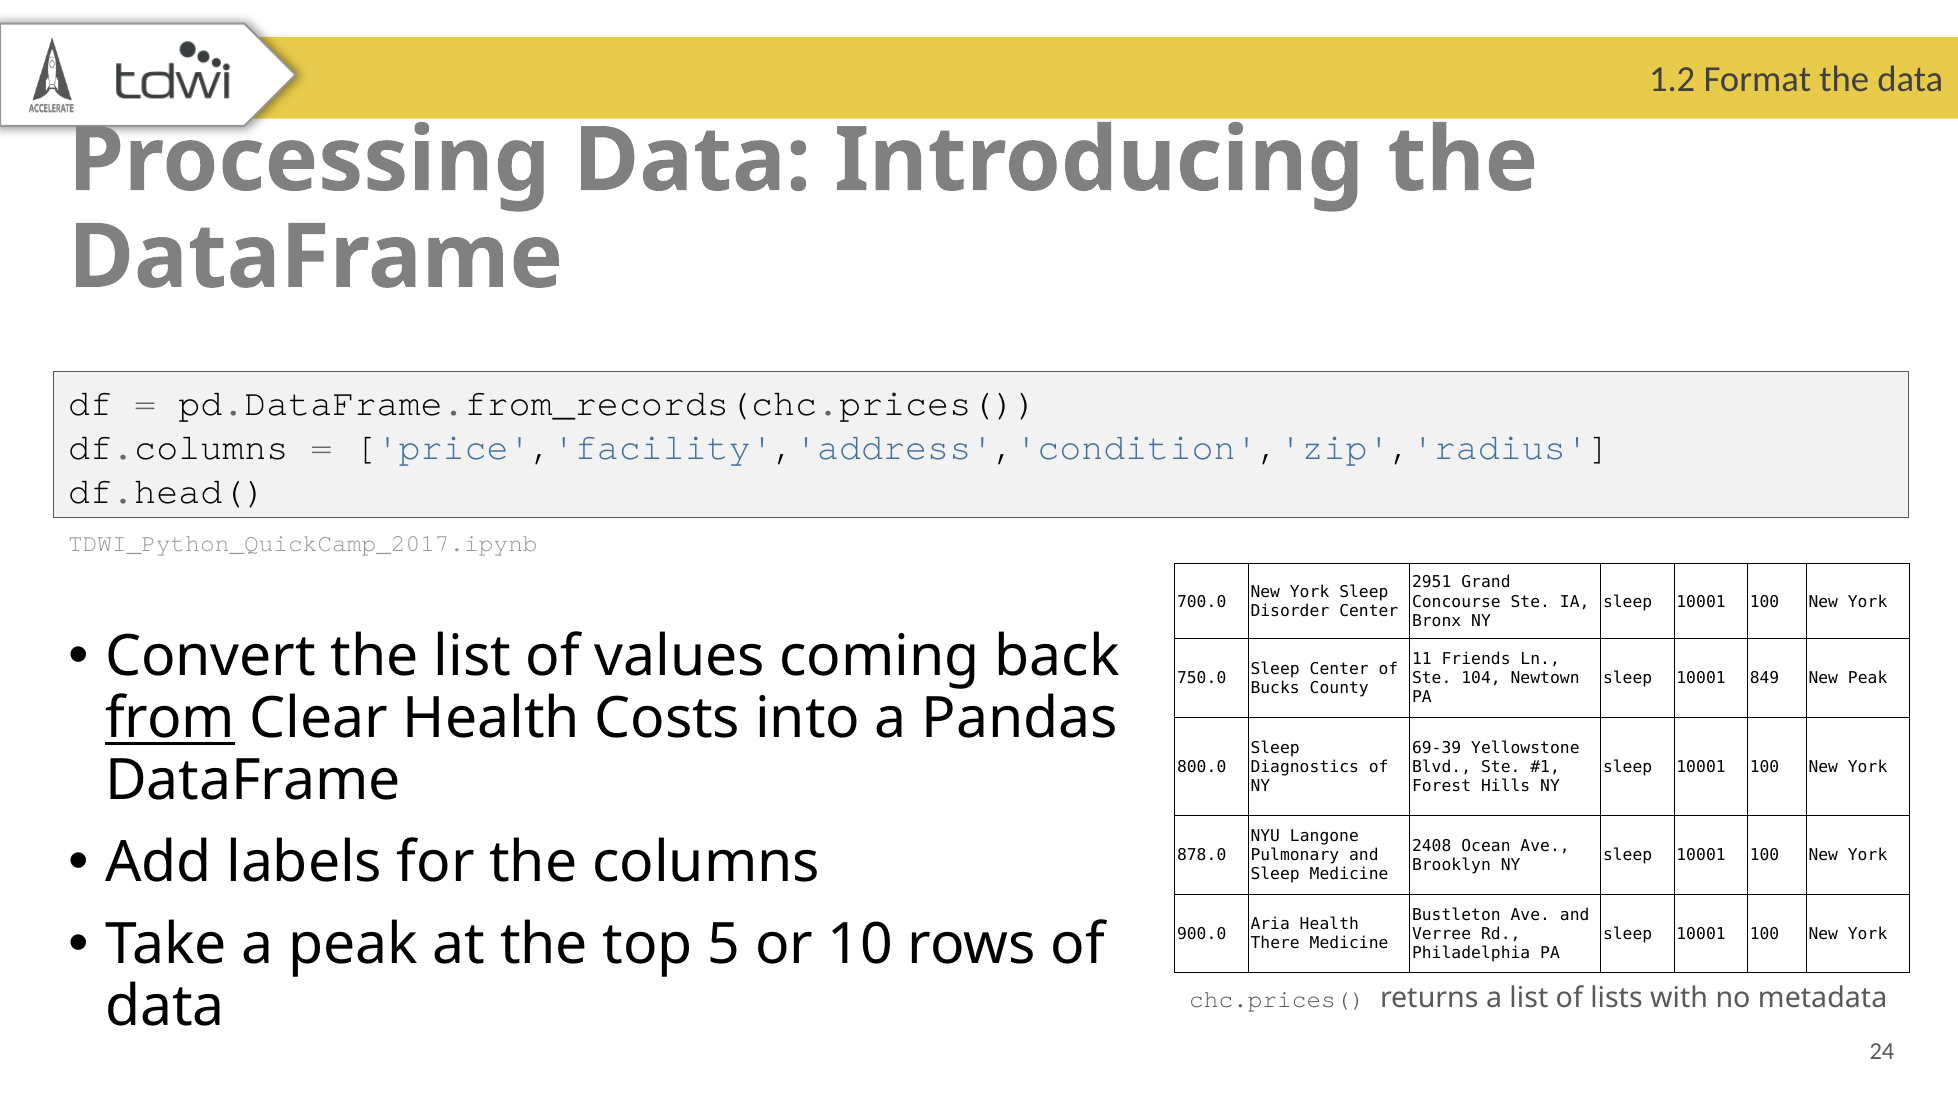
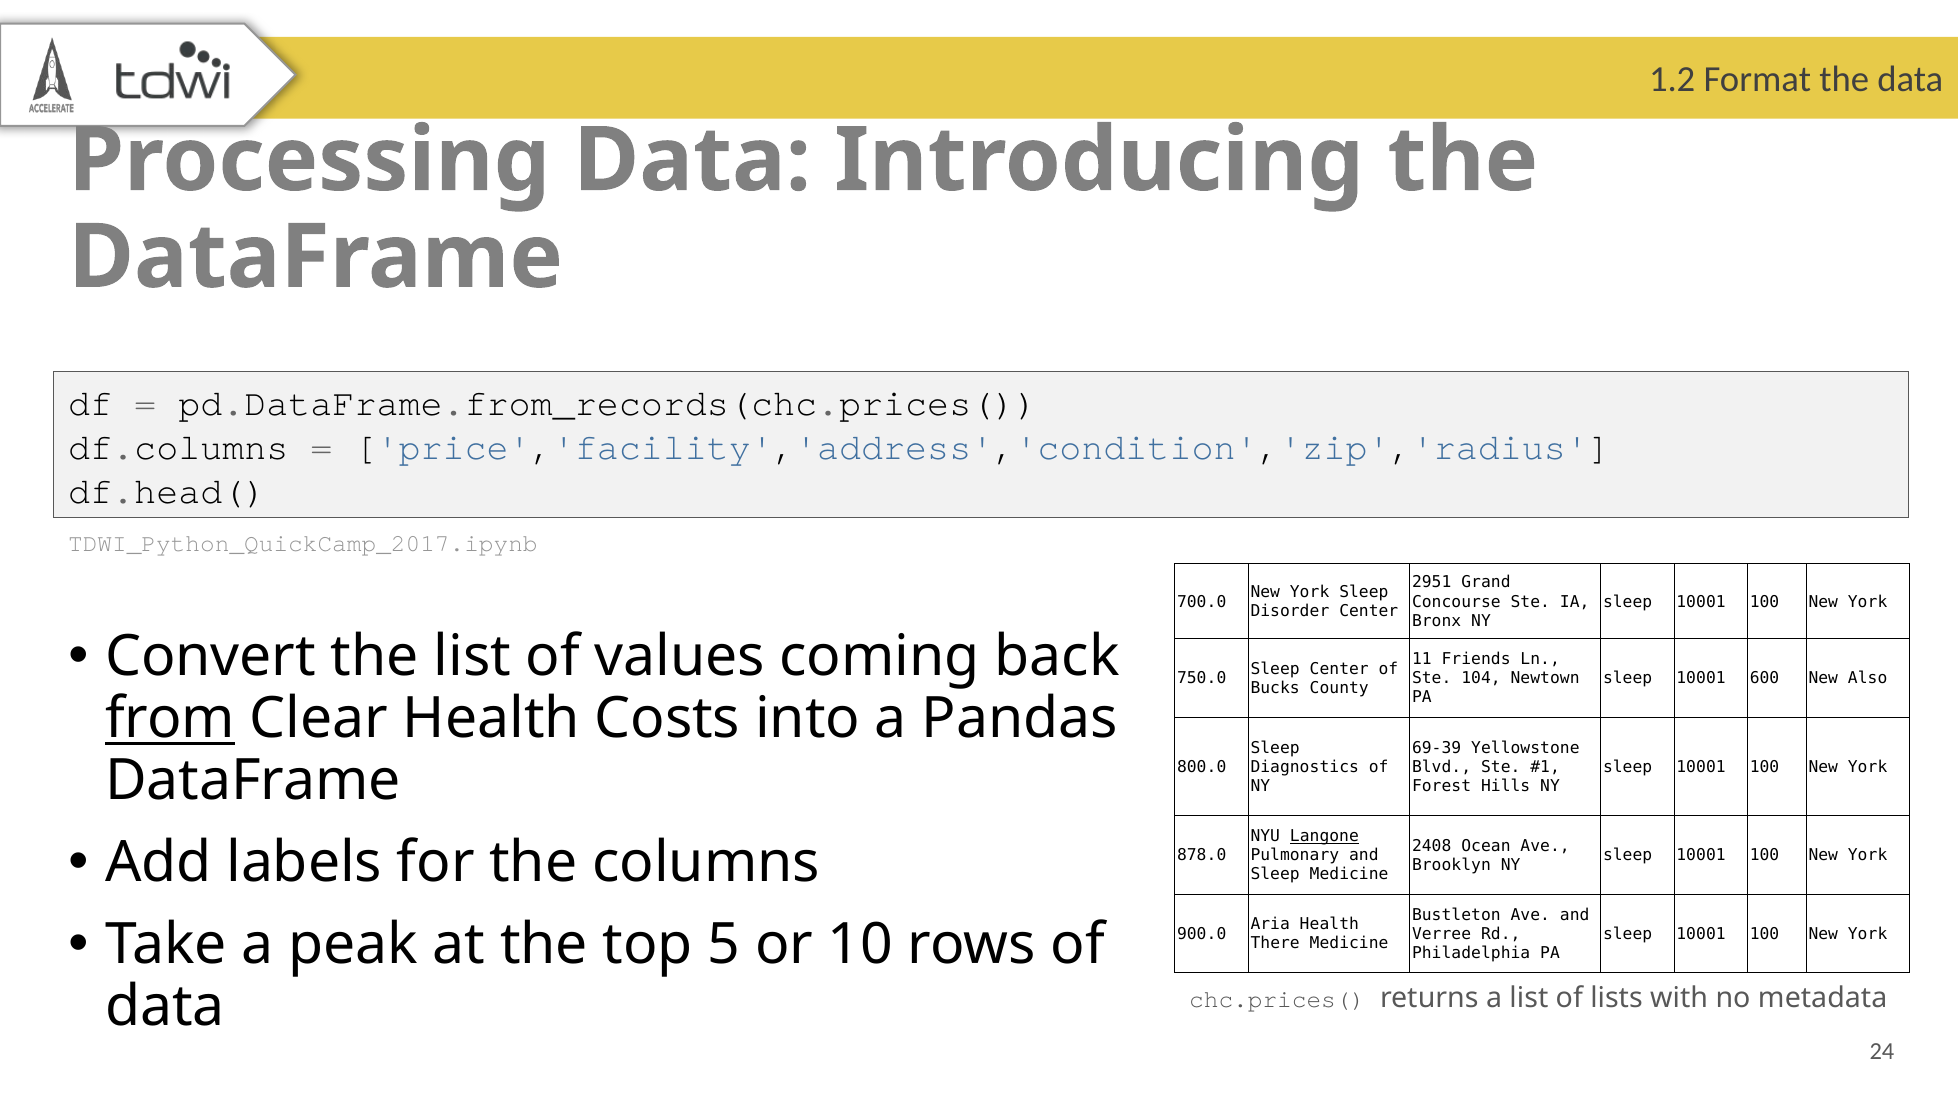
849: 849 -> 600
New Peak: Peak -> Also
Langone underline: none -> present
